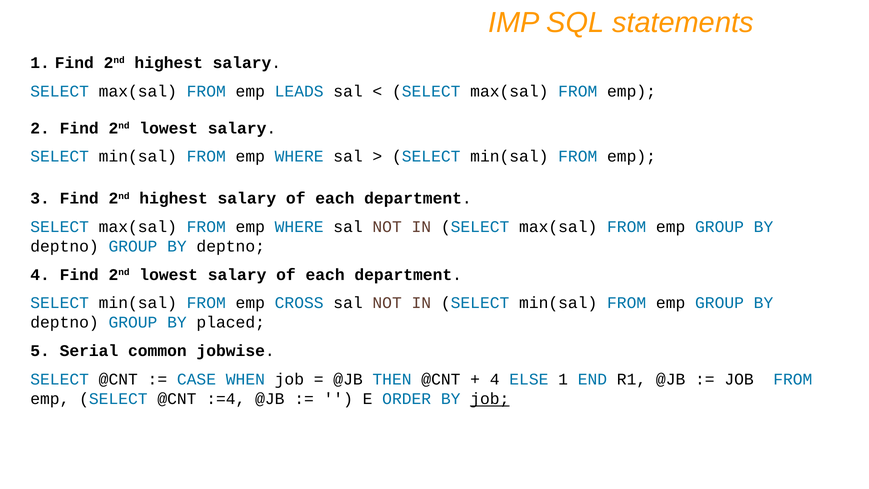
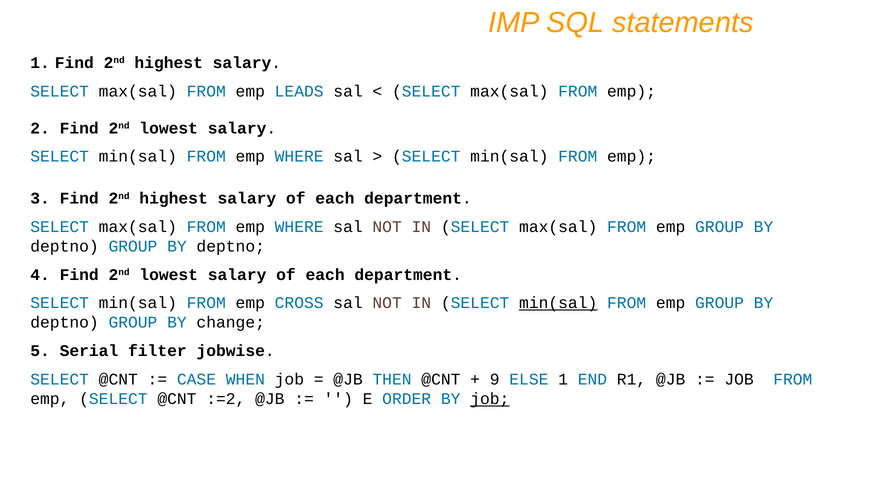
min(sal at (558, 303) underline: none -> present
placed: placed -> change
common: common -> filter
4 at (495, 379): 4 -> 9
:=4: :=4 -> :=2
